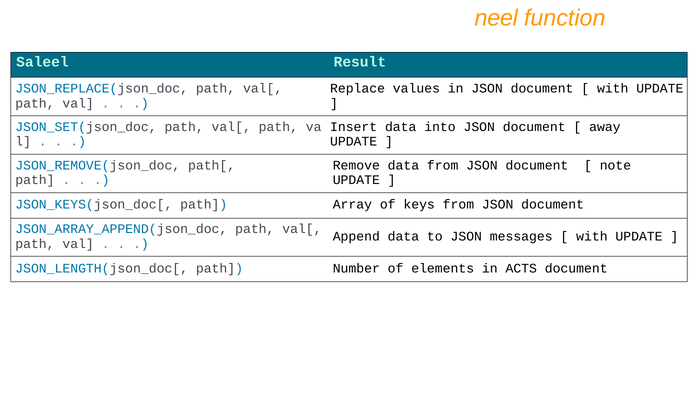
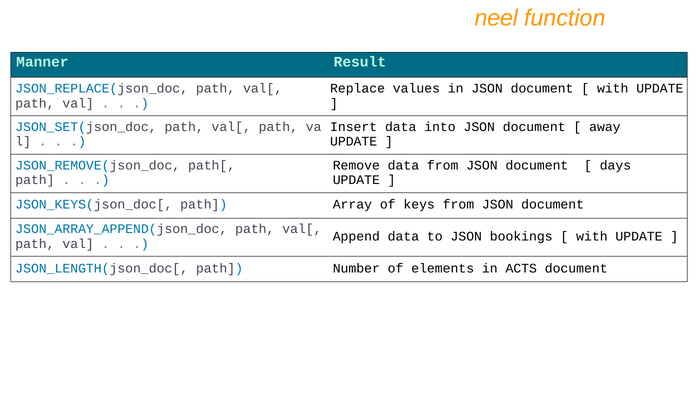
Saleel: Saleel -> Manner
note: note -> days
messages: messages -> bookings
